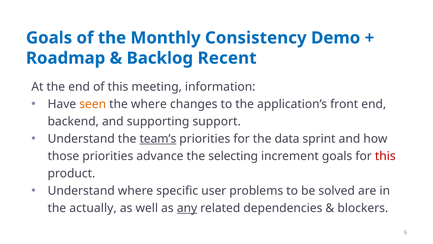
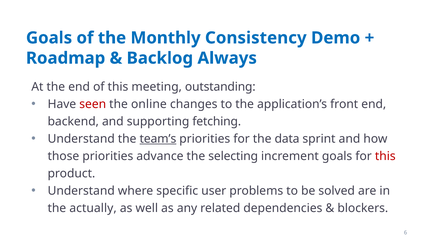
Recent: Recent -> Always
information: information -> outstanding
seen colour: orange -> red
the where: where -> online
support: support -> fetching
any underline: present -> none
